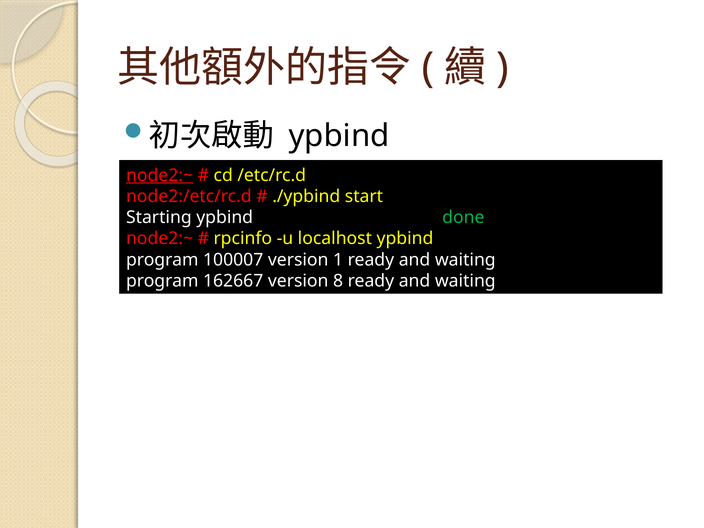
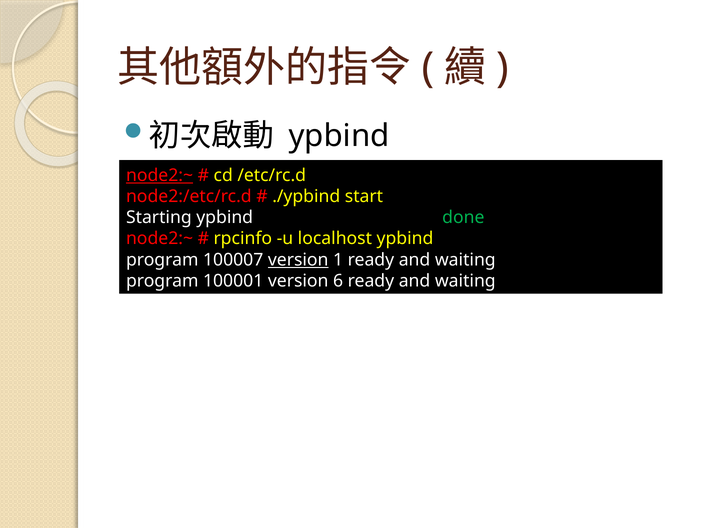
version at (298, 260) underline: none -> present
162667: 162667 -> 100001
8: 8 -> 6
